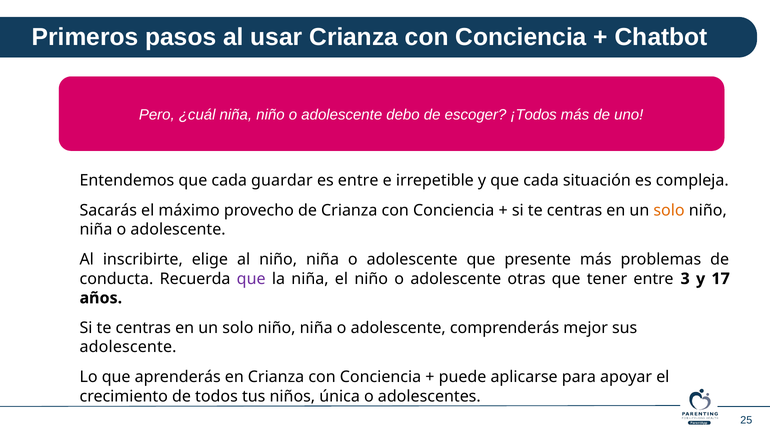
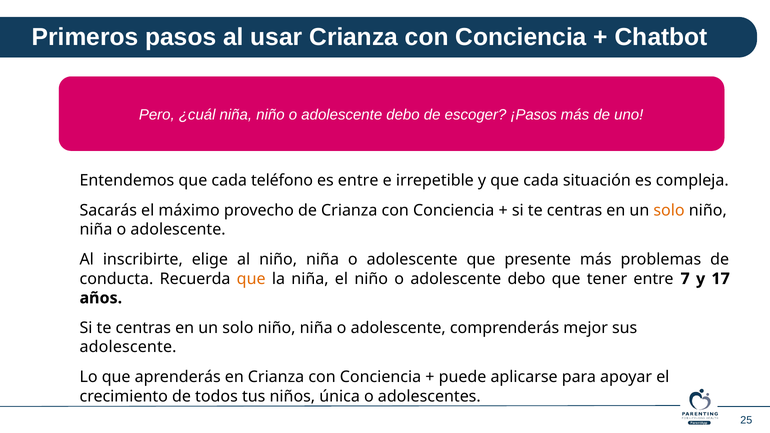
¡Todos: ¡Todos -> ¡Pasos
guardar: guardar -> teléfono
que at (251, 279) colour: purple -> orange
otras at (527, 279): otras -> debo
3: 3 -> 7
